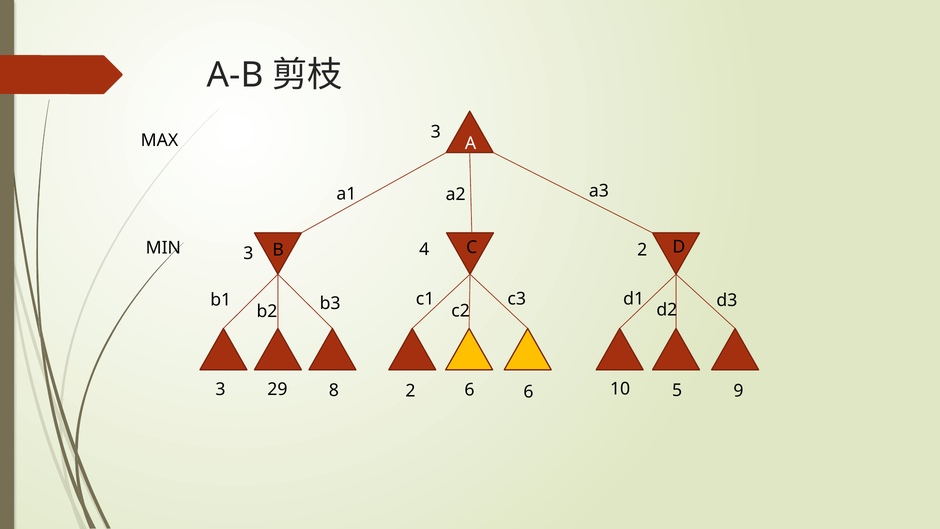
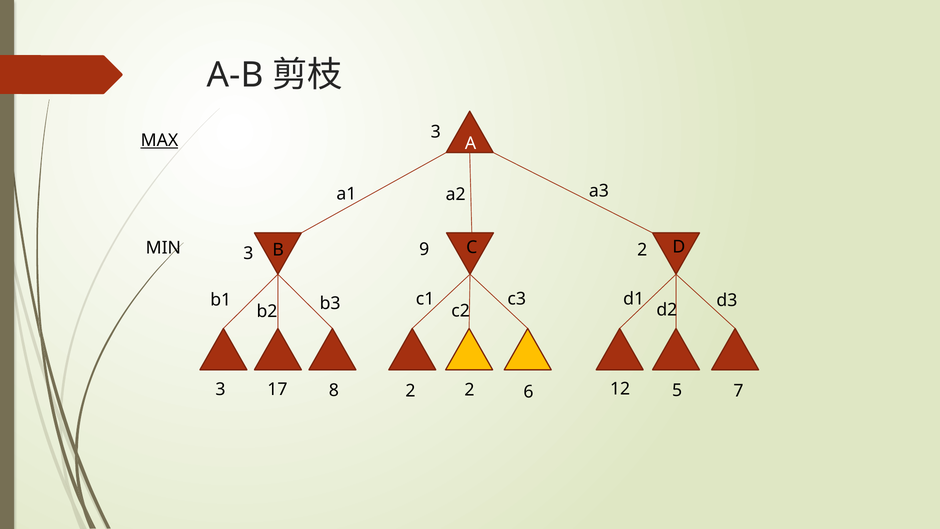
MAX underline: none -> present
4: 4 -> 9
29: 29 -> 17
2 6: 6 -> 2
10: 10 -> 12
9: 9 -> 7
